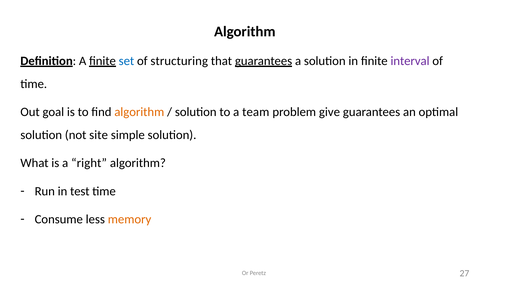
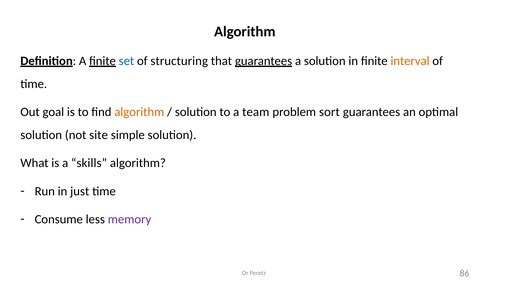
interval colour: purple -> orange
give: give -> sort
right: right -> skills
test: test -> just
memory colour: orange -> purple
27: 27 -> 86
